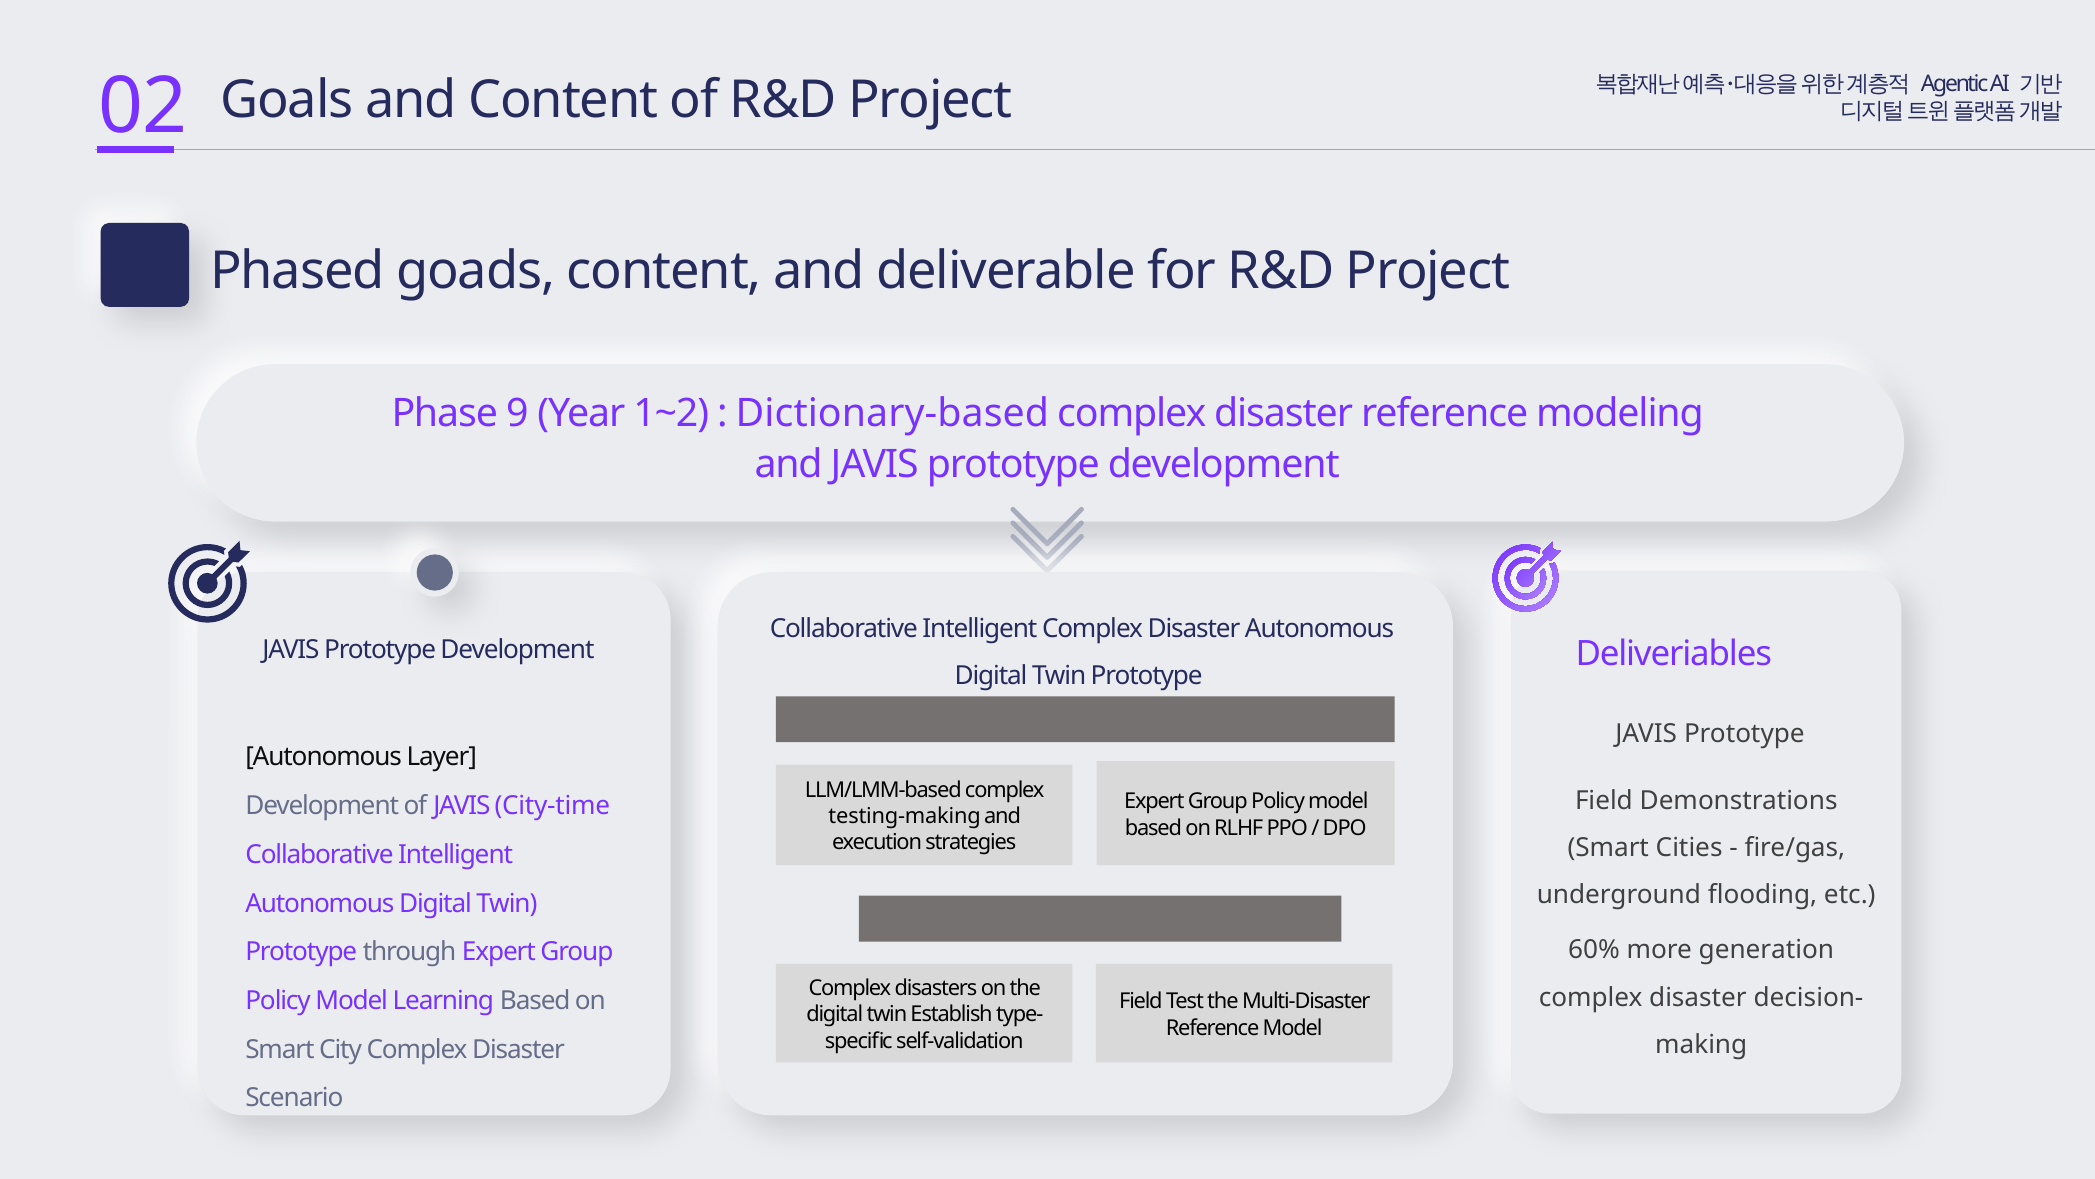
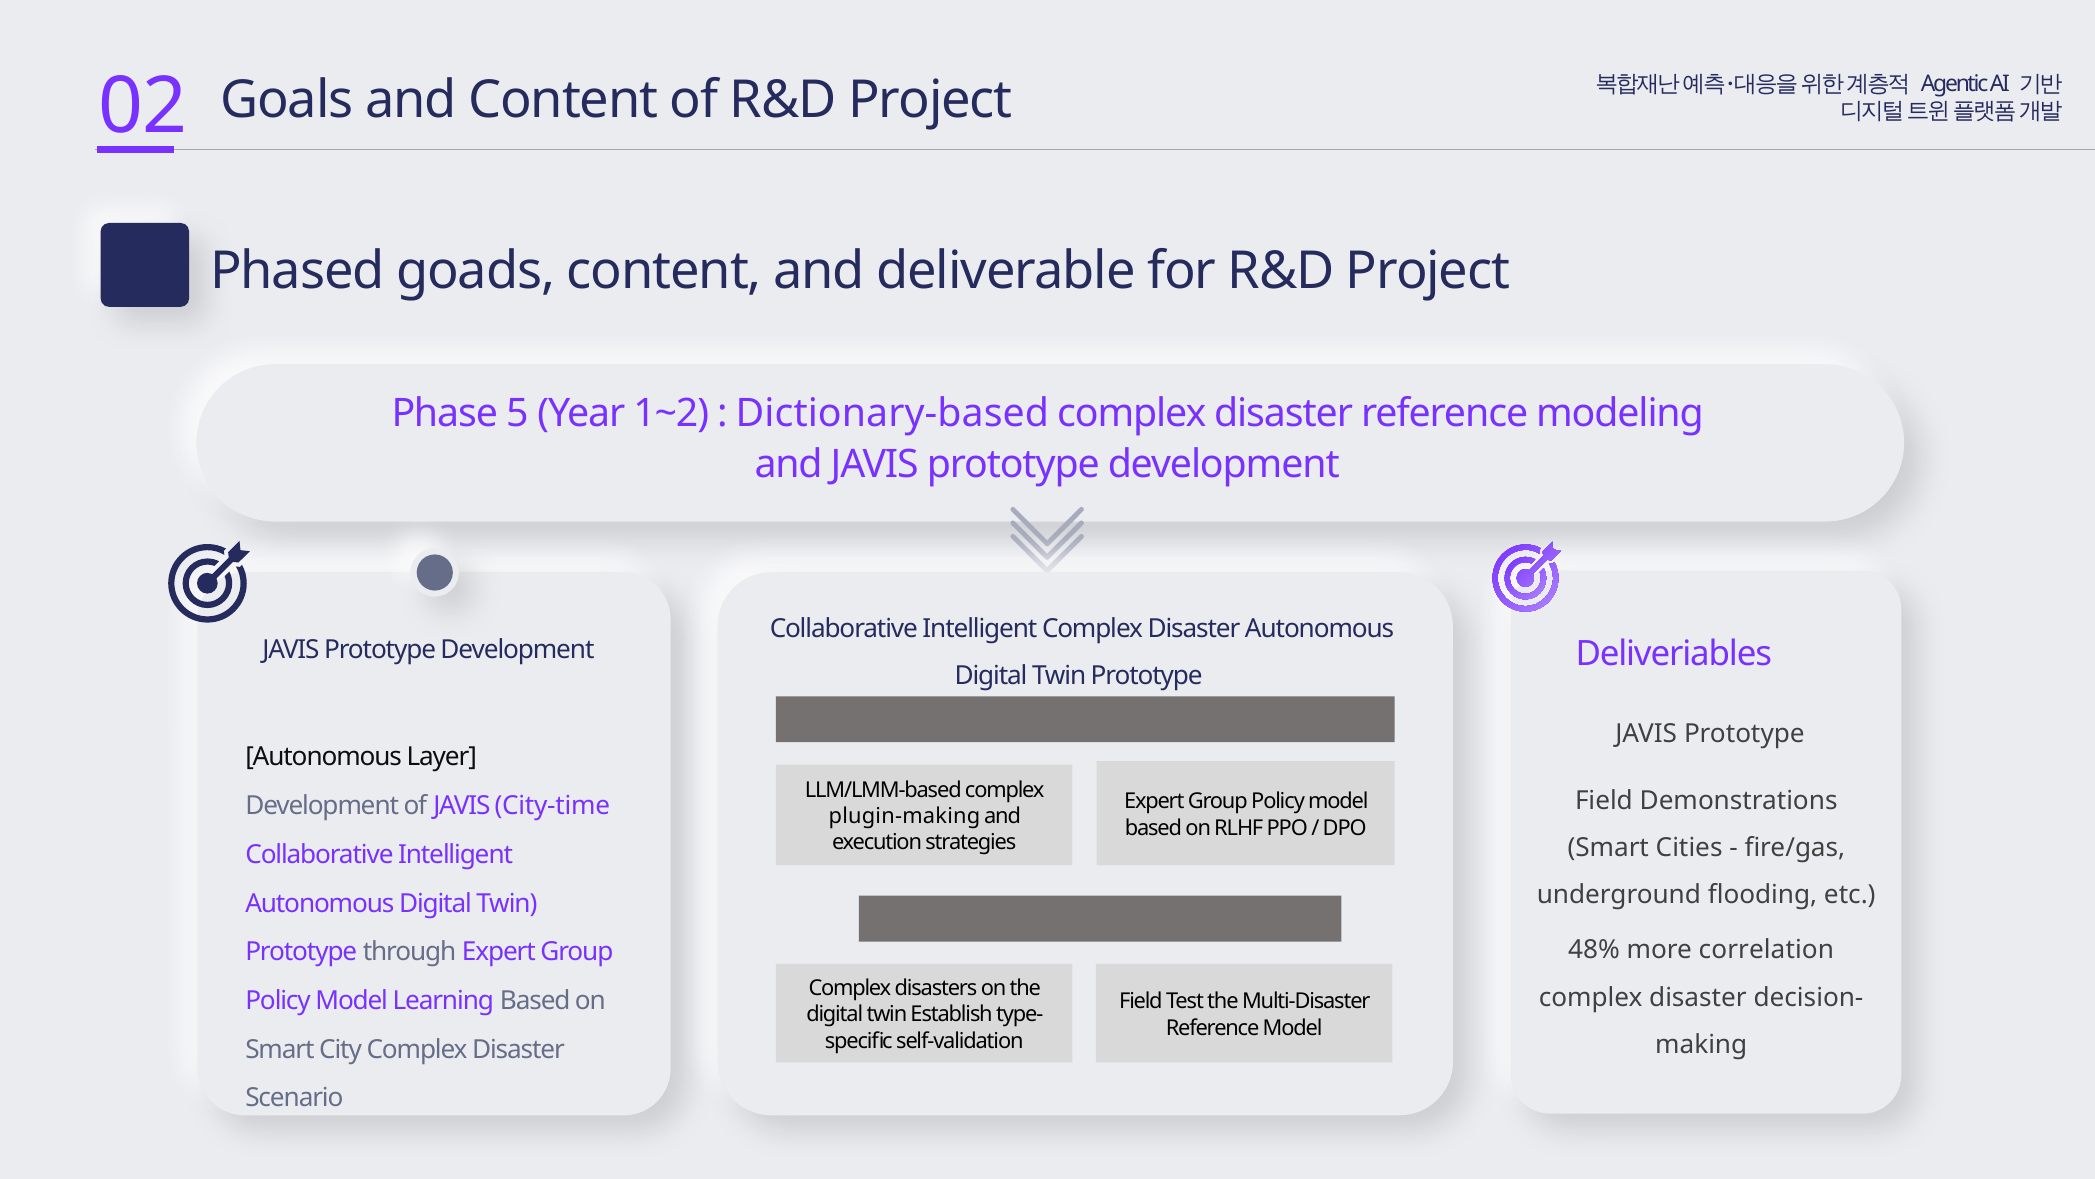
9: 9 -> 5
testing-making: testing-making -> plugin-making
60%: 60% -> 48%
generation: generation -> correlation
